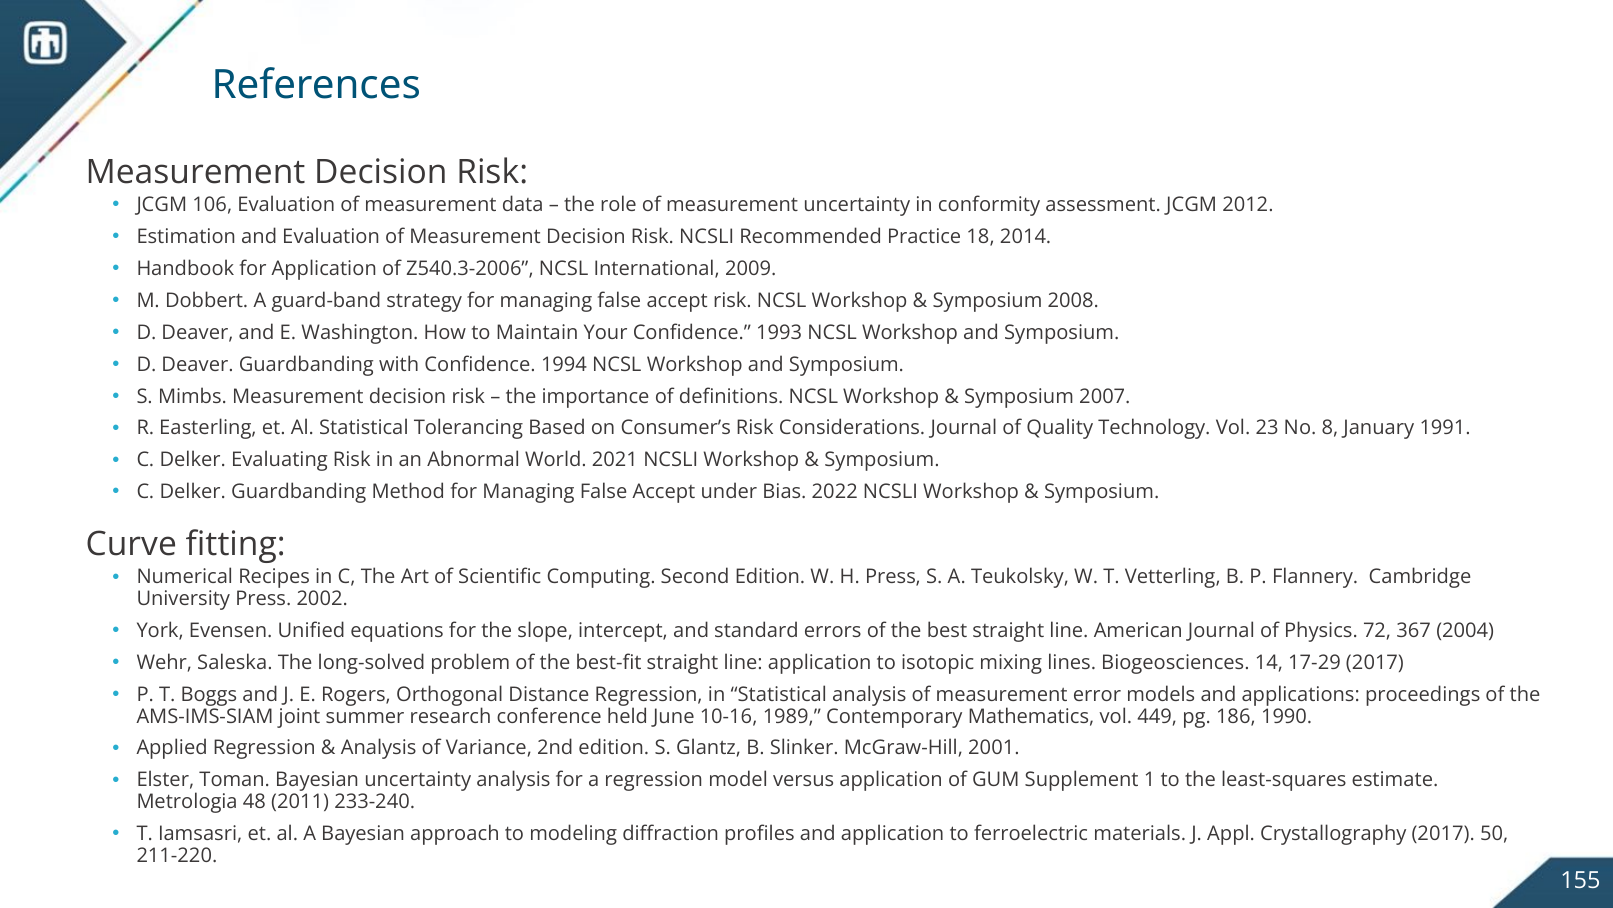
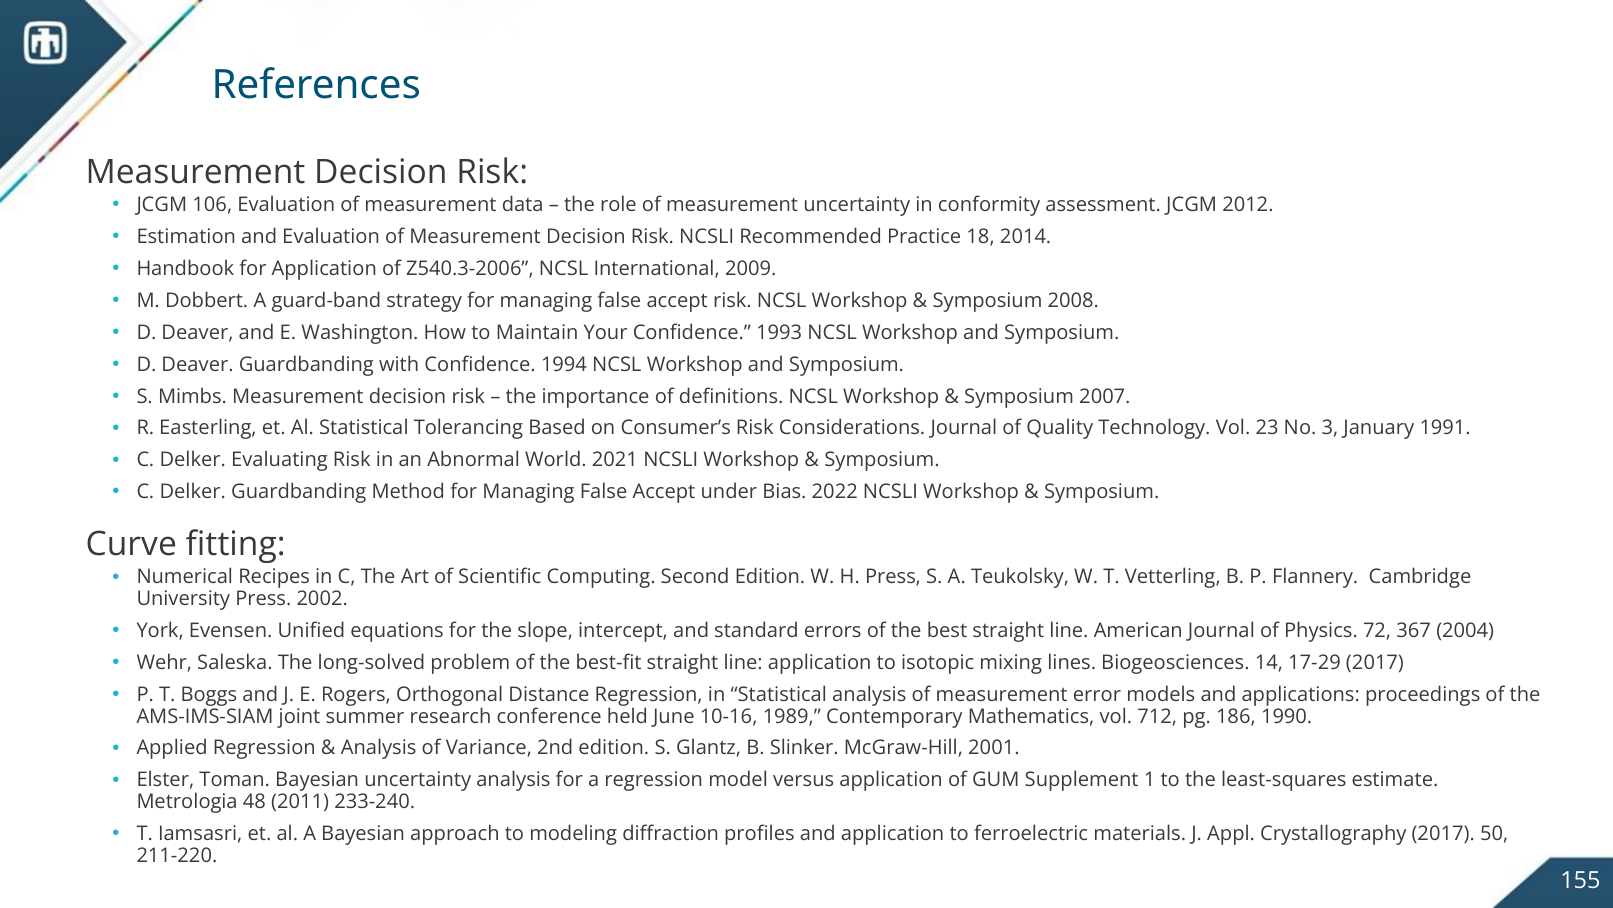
8: 8 -> 3
449: 449 -> 712
